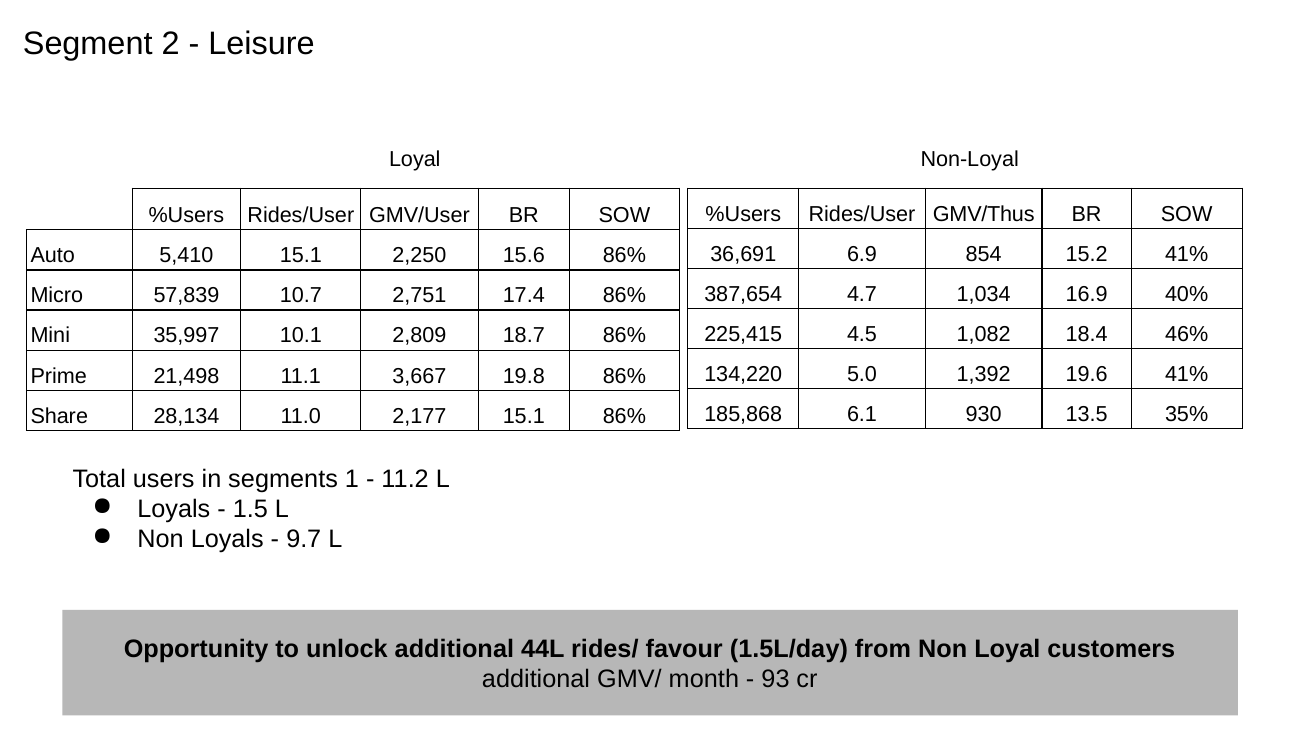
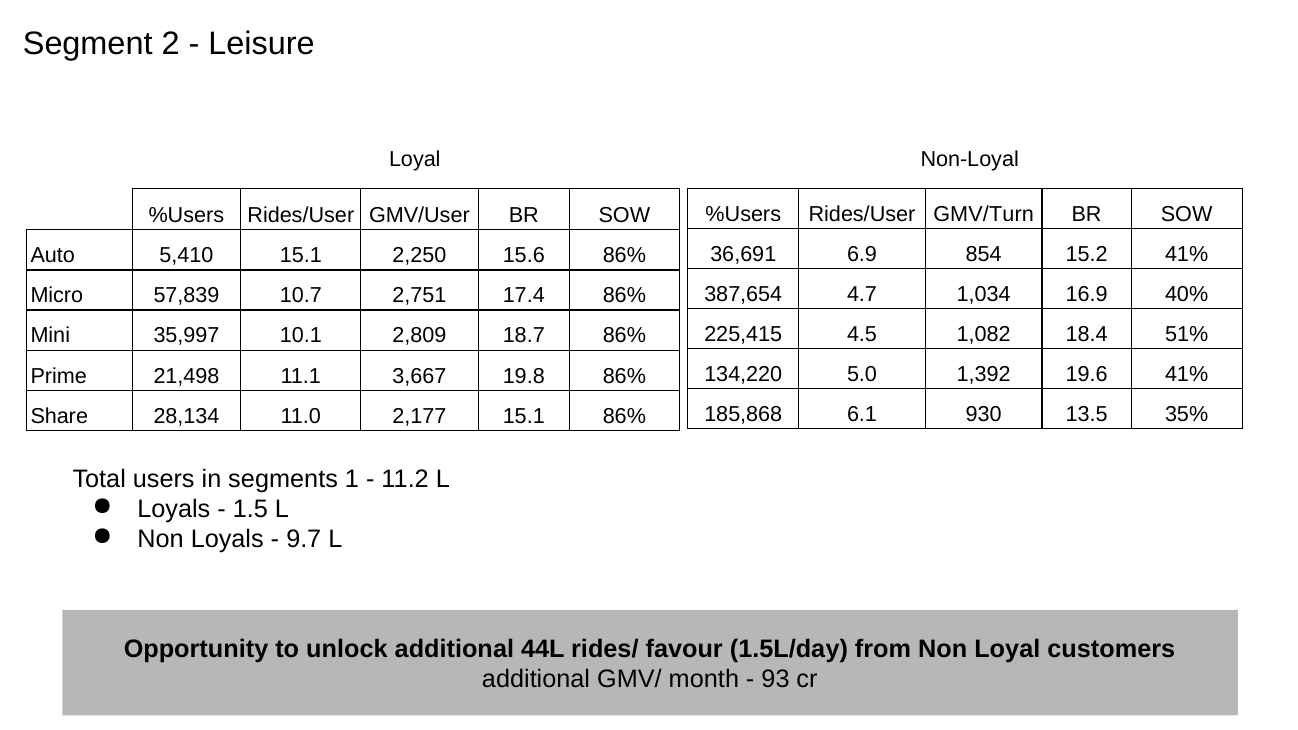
GMV/Thus: GMV/Thus -> GMV/Turn
46%: 46% -> 51%
